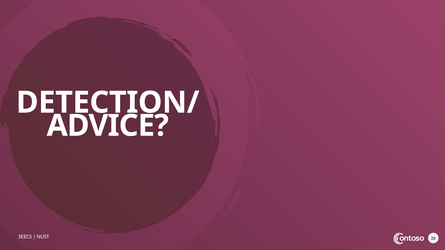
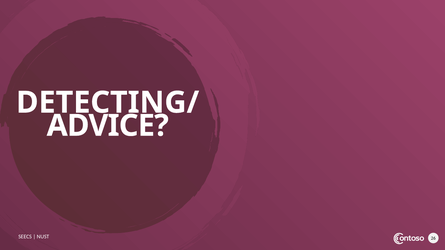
DETECTION/: DETECTION/ -> DETECTING/
